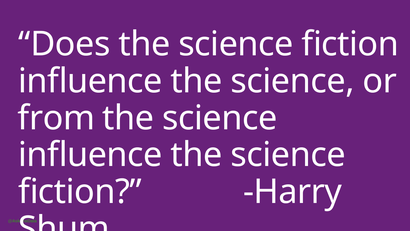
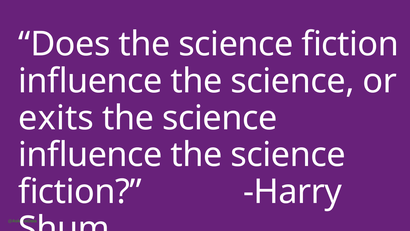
from: from -> exits
